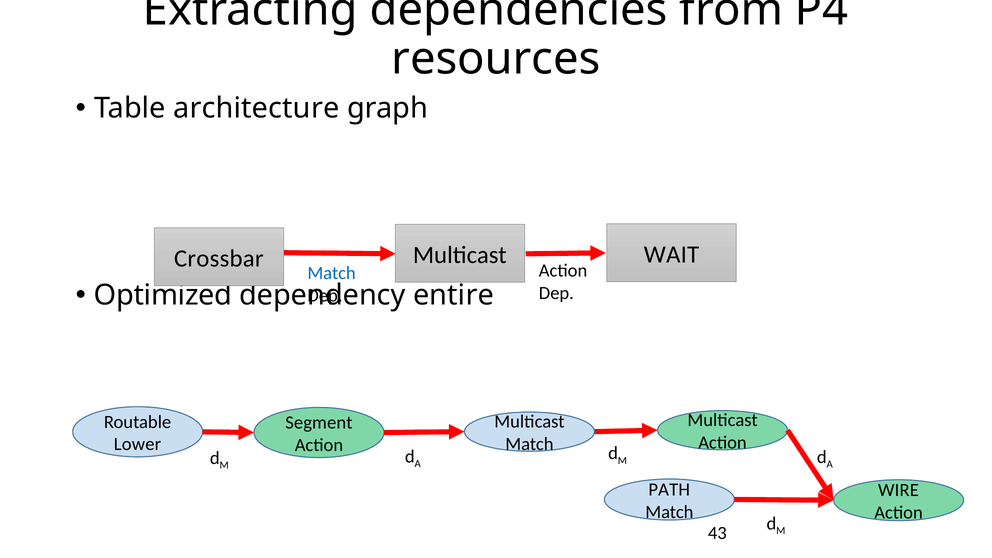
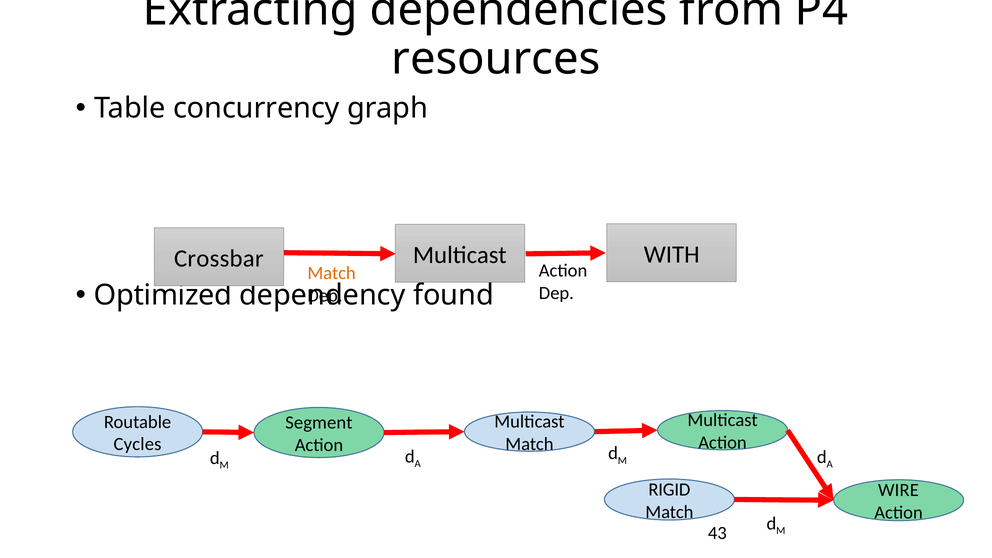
architecture: architecture -> concurrency
WAIT: WAIT -> WITH
Match at (332, 273) colour: blue -> orange
entire: entire -> found
Lower: Lower -> Cycles
PATH: PATH -> RIGID
